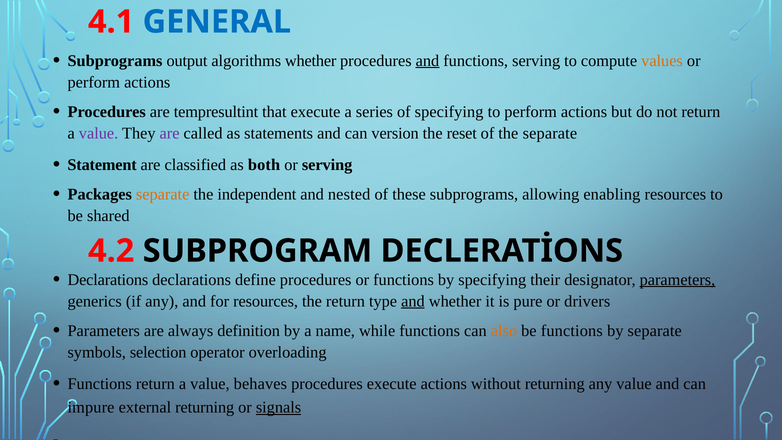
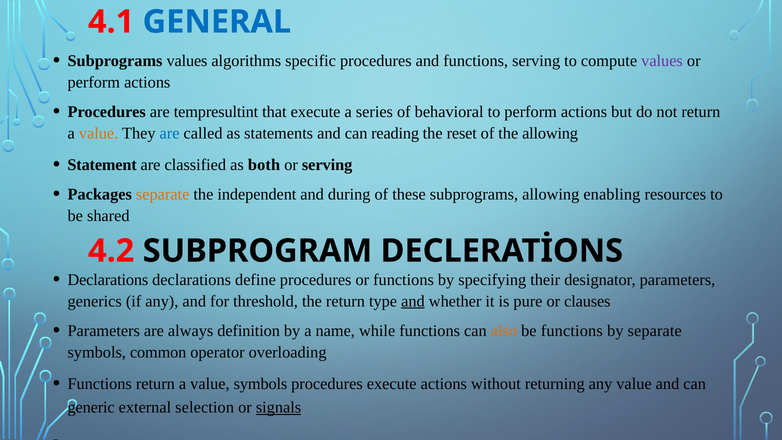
Subprograms output: output -> values
algorithms whether: whether -> specific
and at (427, 61) underline: present -> none
values at (662, 61) colour: orange -> purple
of specifying: specifying -> behavioral
value at (99, 133) colour: purple -> orange
are at (170, 133) colour: purple -> blue
version: version -> reading
the separate: separate -> allowing
nested: nested -> during
parameters at (677, 280) underline: present -> none
for resources: resources -> threshold
drivers: drivers -> clauses
selection: selection -> common
value behaves: behaves -> symbols
impure: impure -> generic
external returning: returning -> selection
